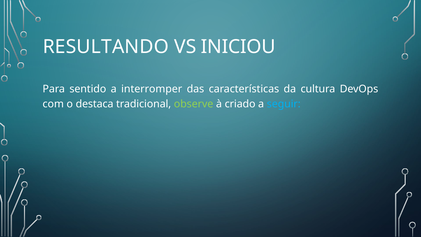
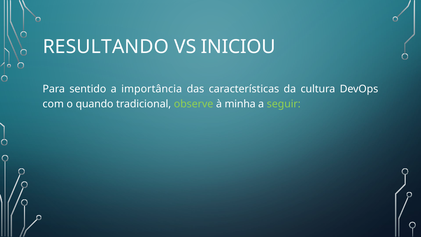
interromper: interromper -> importância
destaca: destaca -> quando
criado: criado -> minha
seguir colour: light blue -> light green
